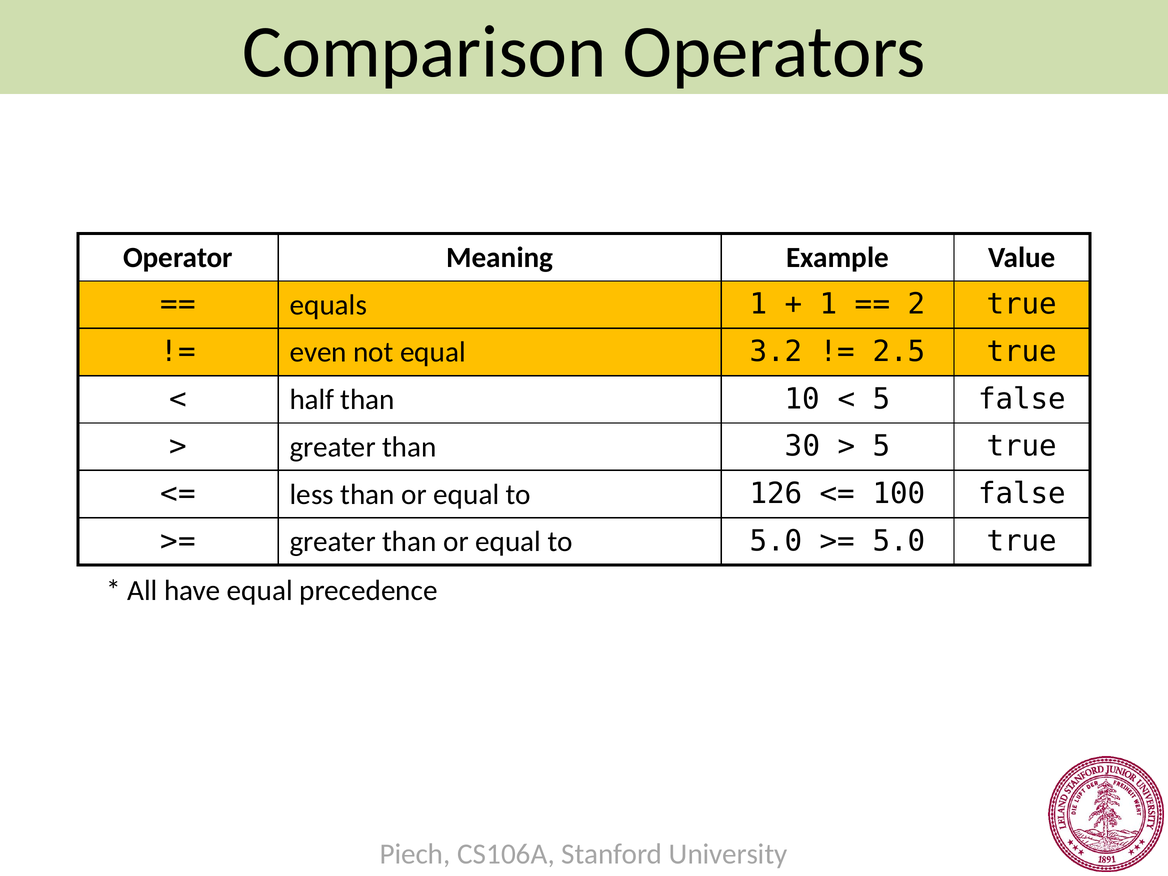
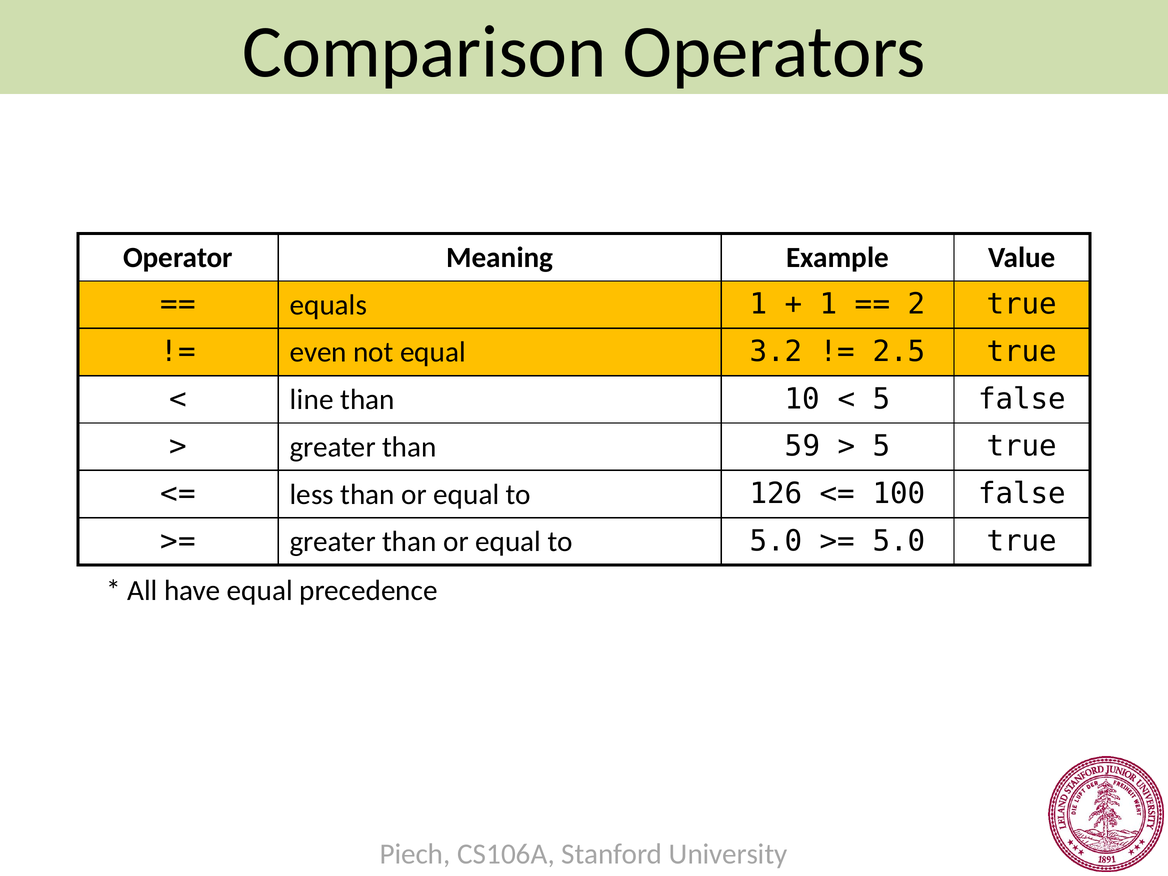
half: half -> line
30: 30 -> 59
